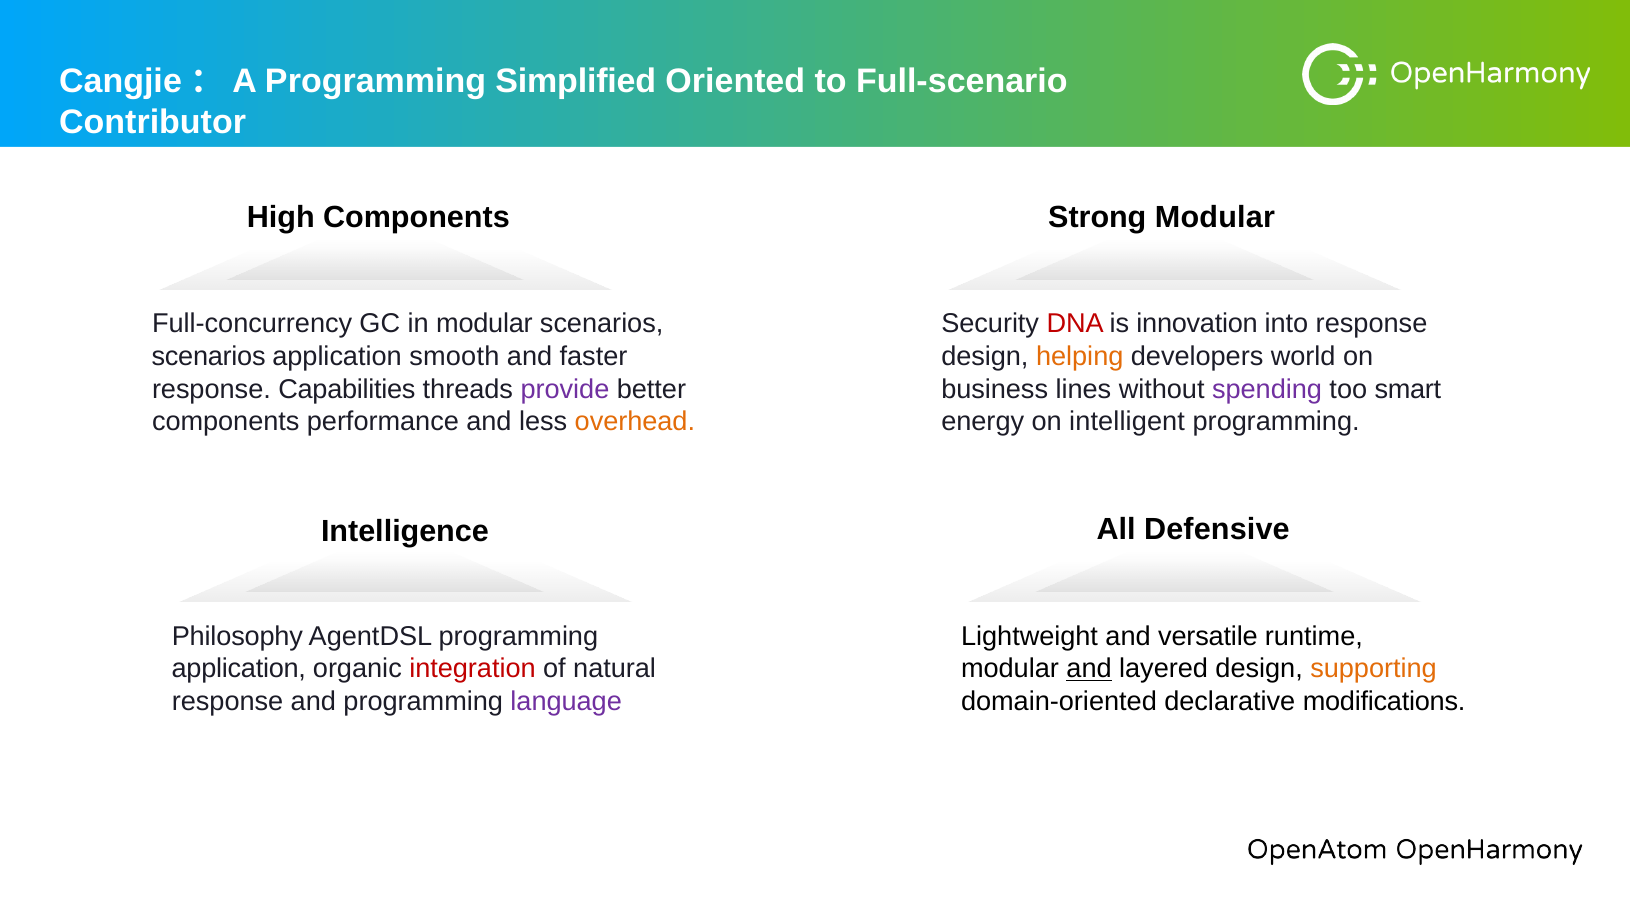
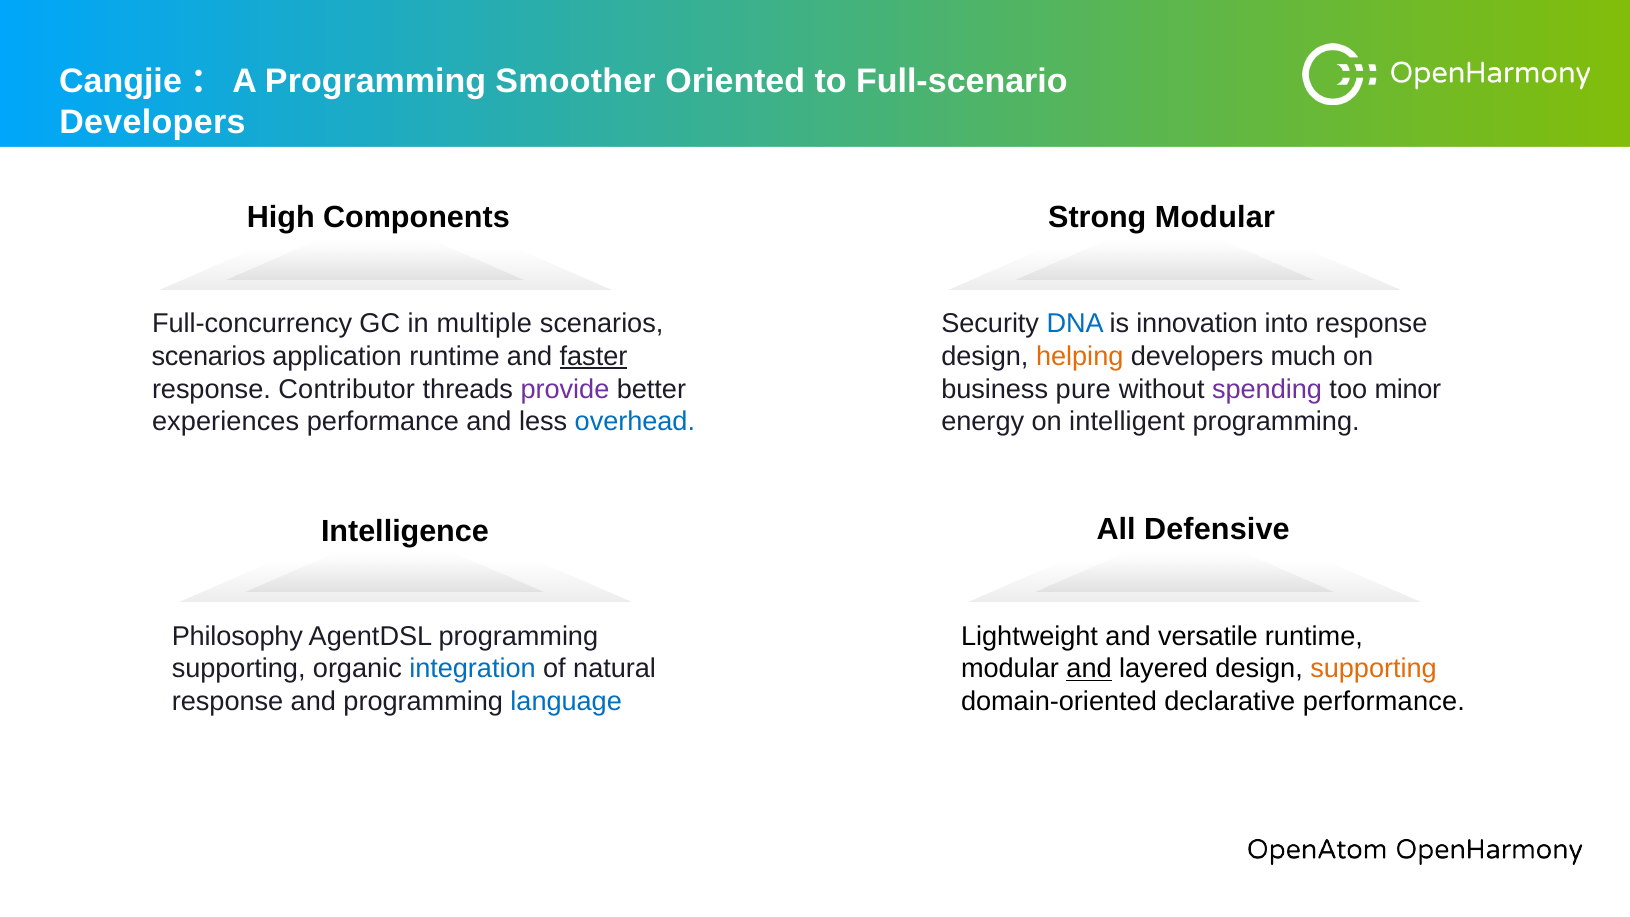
Simplified: Simplified -> Smoother
Contributor at (153, 122): Contributor -> Developers
in modular: modular -> multiple
DNA colour: red -> blue
application smooth: smooth -> runtime
faster underline: none -> present
world: world -> much
Capabilities: Capabilities -> Contributor
lines: lines -> pure
smart: smart -> minor
components at (226, 422): components -> experiences
overhead colour: orange -> blue
application at (239, 669): application -> supporting
integration colour: red -> blue
language colour: purple -> blue
declarative modifications: modifications -> performance
